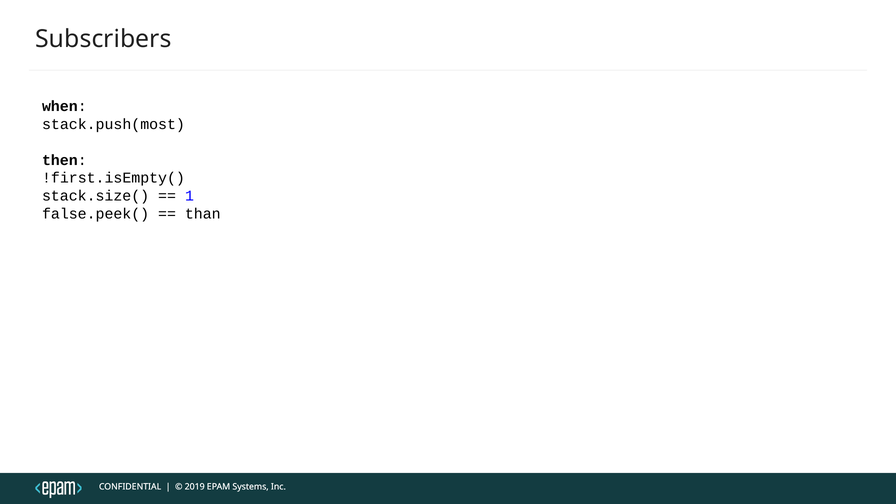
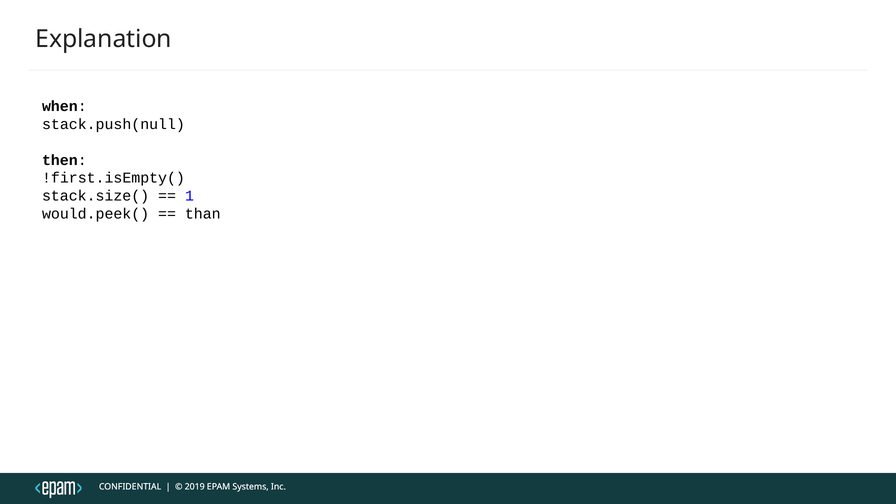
Subscribers: Subscribers -> Explanation
stack.push(most: stack.push(most -> stack.push(null
false.peek(: false.peek( -> would.peek(
